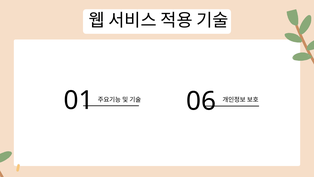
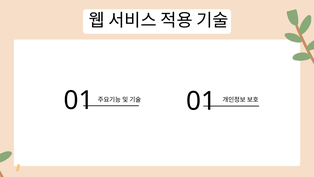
01 06: 06 -> 01
